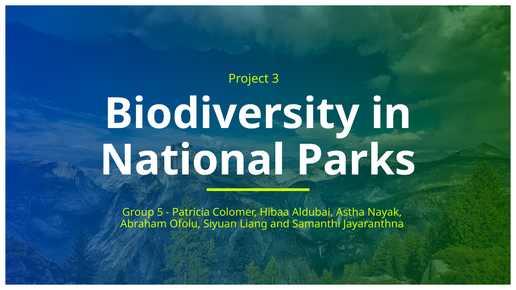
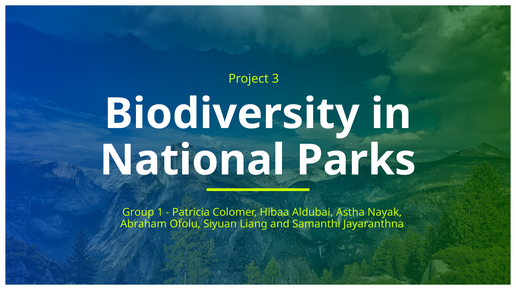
5: 5 -> 1
